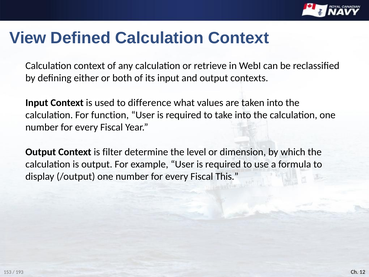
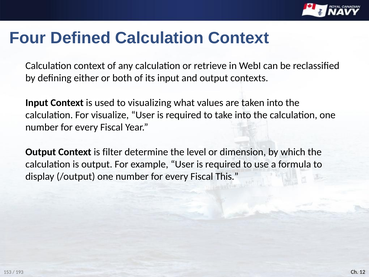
View: View -> Four
difference: difference -> visualizing
function: function -> visualize
